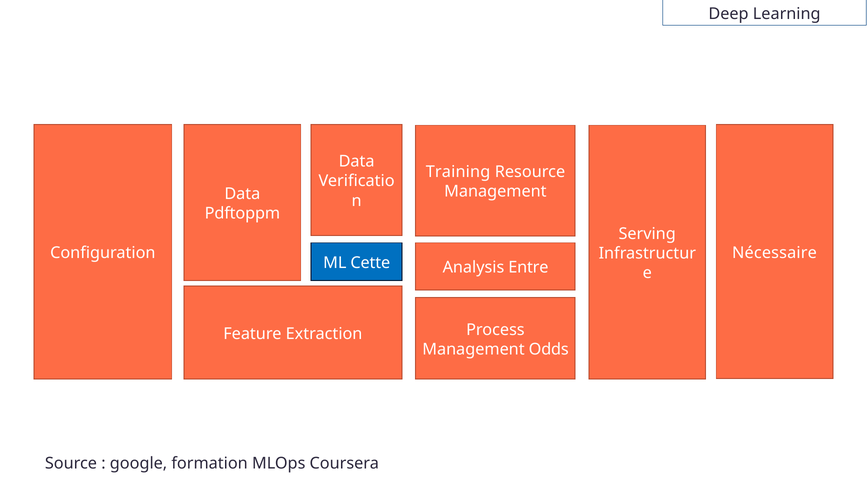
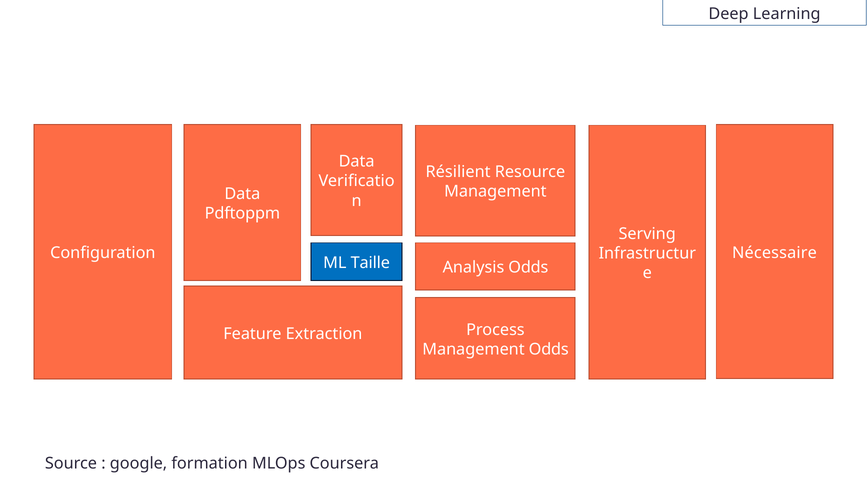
Training: Training -> Résilient
Cette: Cette -> Taille
Analysis Entre: Entre -> Odds
